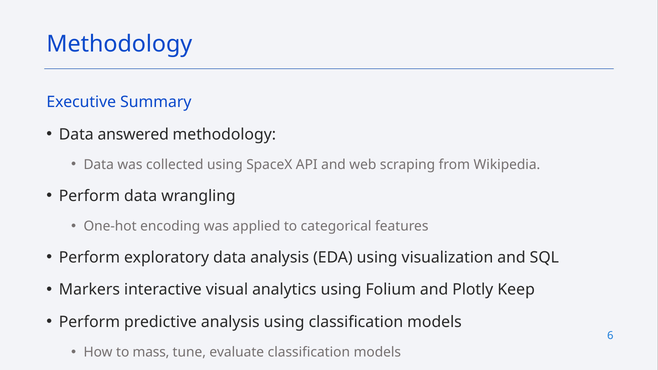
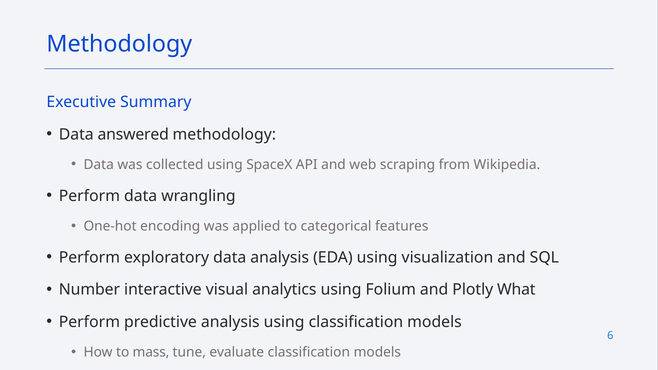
Markers: Markers -> Number
Keep: Keep -> What
